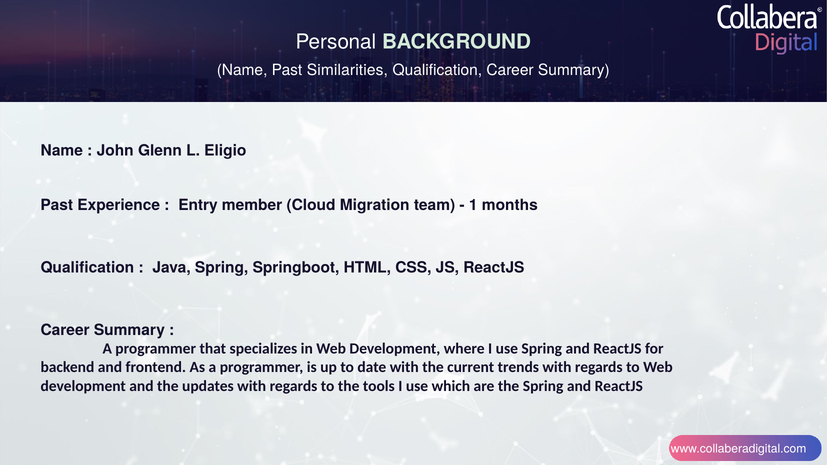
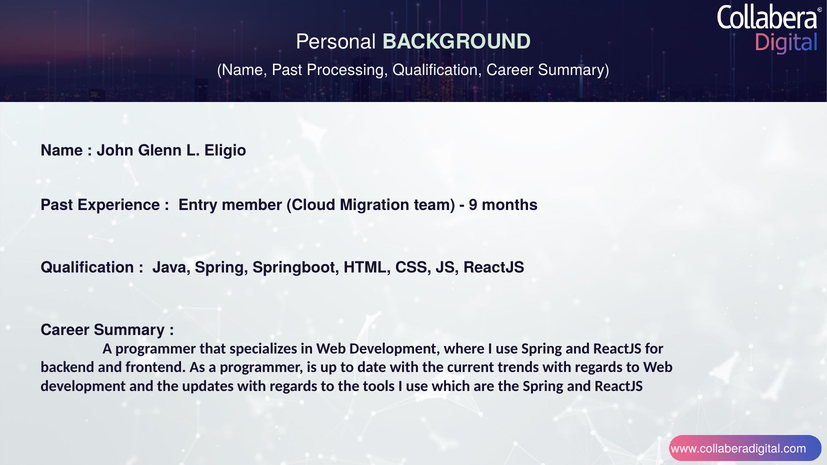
Similarities: Similarities -> Processing
1: 1 -> 9
